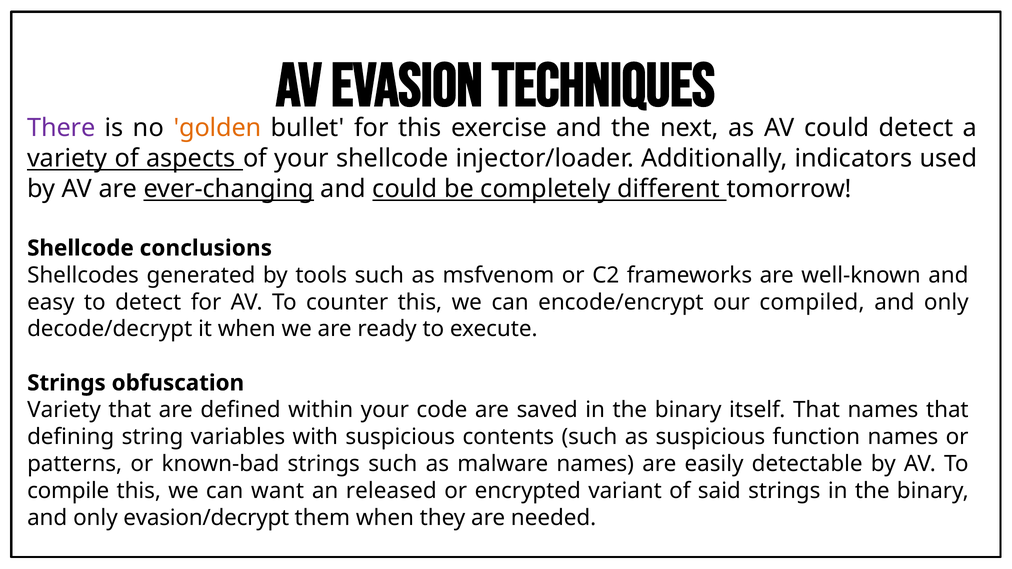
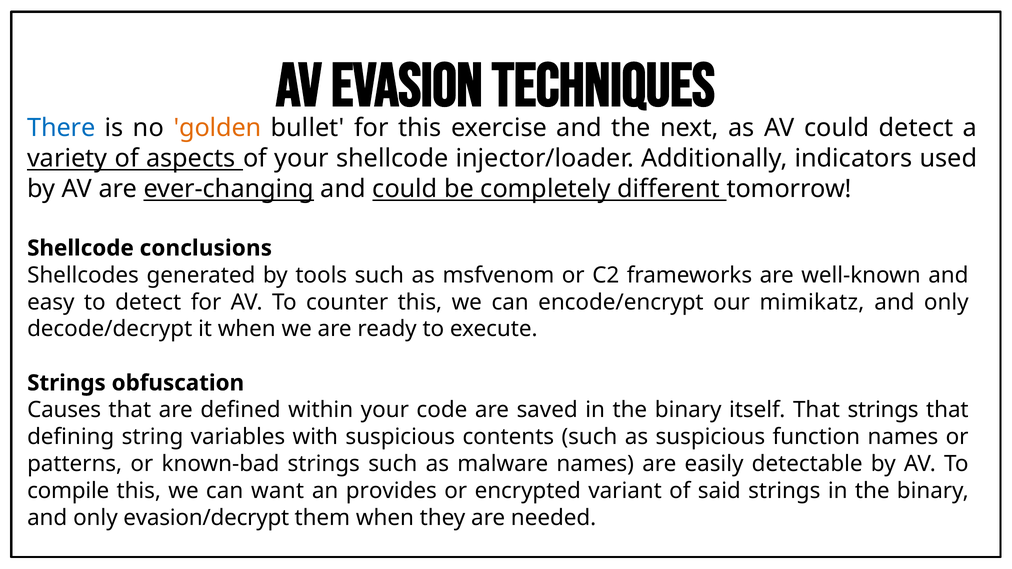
There colour: purple -> blue
compiled: compiled -> mimikatz
Variety at (64, 410): Variety -> Causes
That names: names -> strings
released: released -> provides
